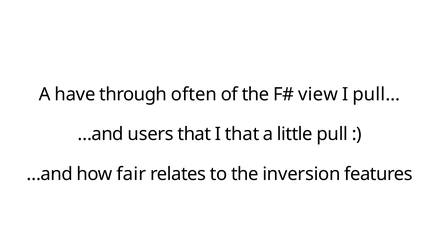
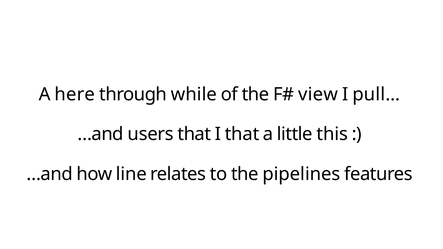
have: have -> here
often: often -> while
pull: pull -> this
fair: fair -> line
inversion: inversion -> pipelines
